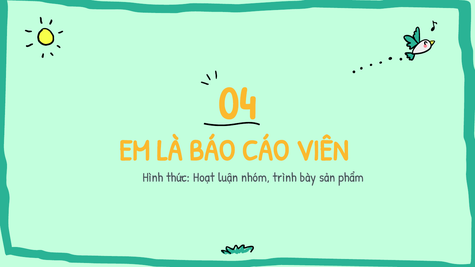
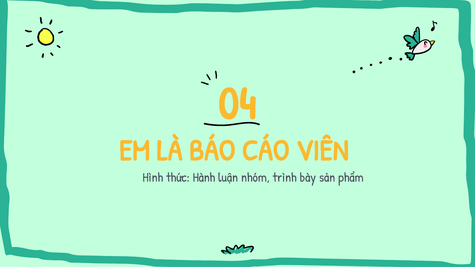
Hoạt: Hoạt -> Hành
